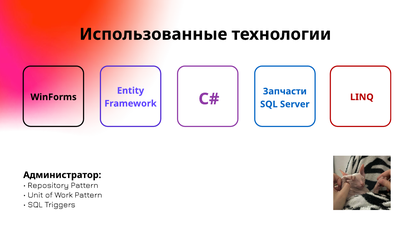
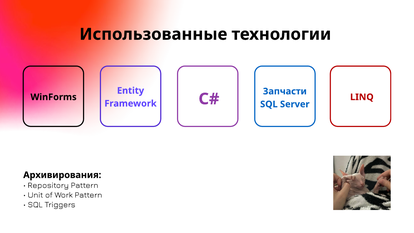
Администратор: Администратор -> Архивирования
